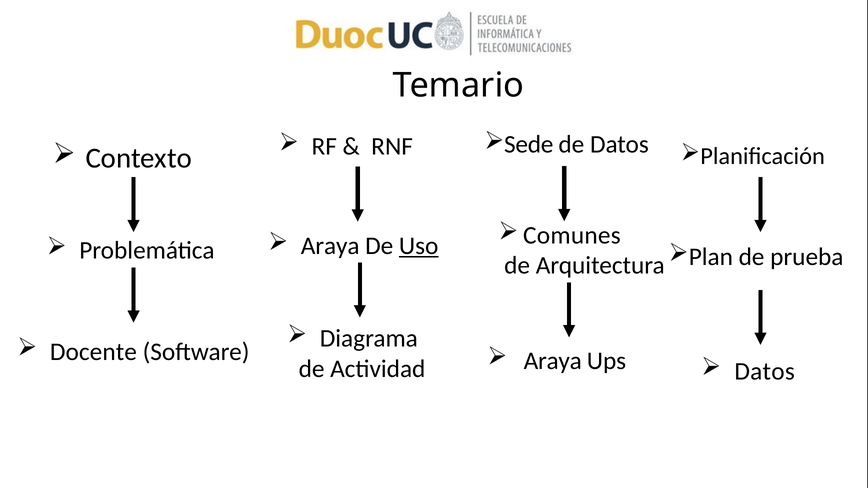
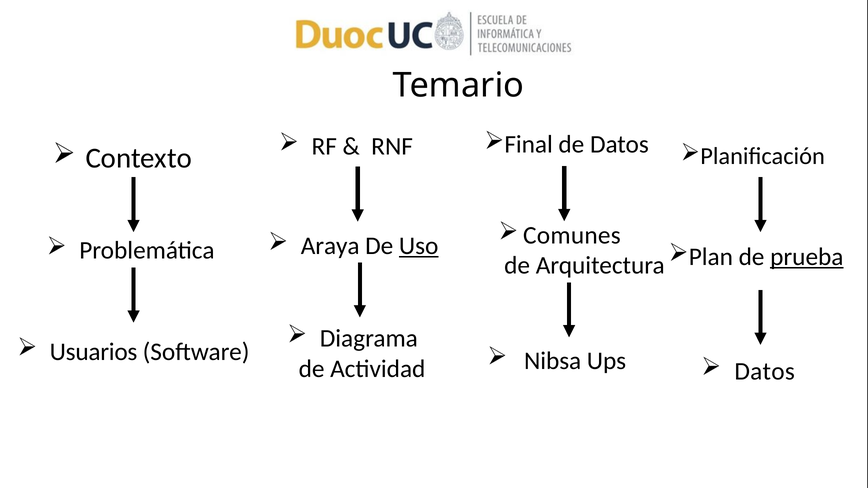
Sede: Sede -> Final
prueba underline: none -> present
Docente: Docente -> Usuarios
Araya at (553, 361): Araya -> Nibsa
